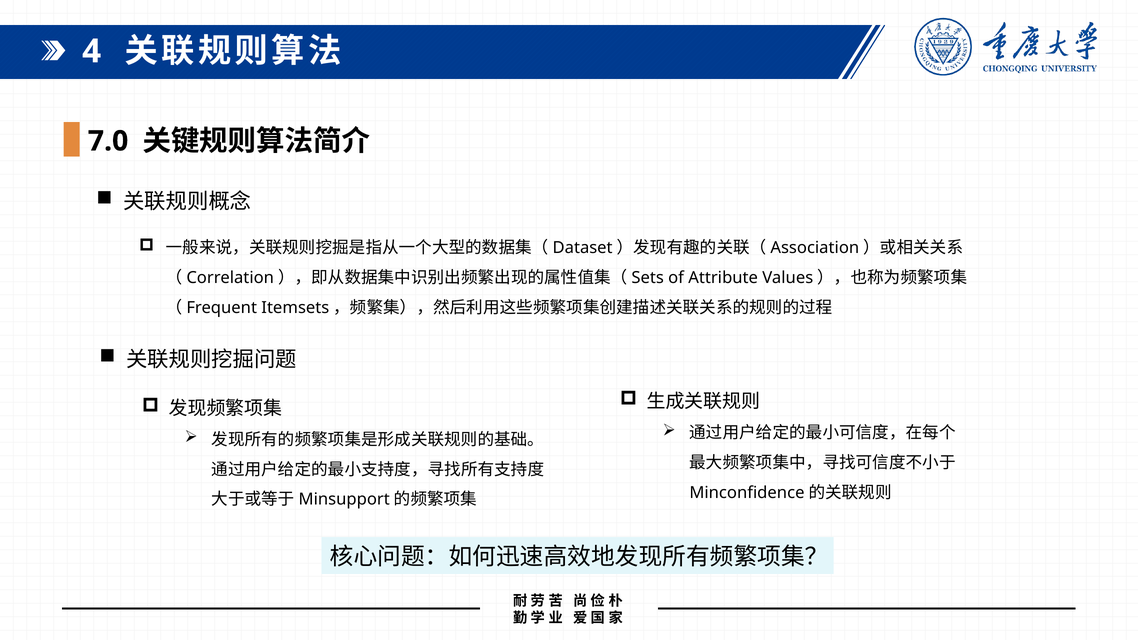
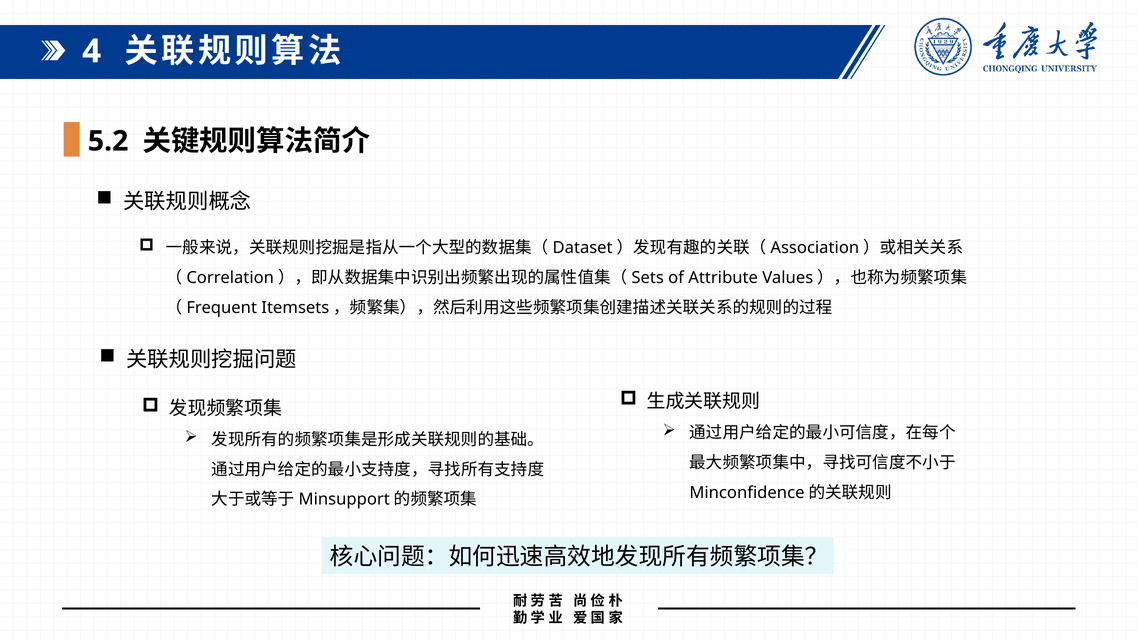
7.0: 7.0 -> 5.2
